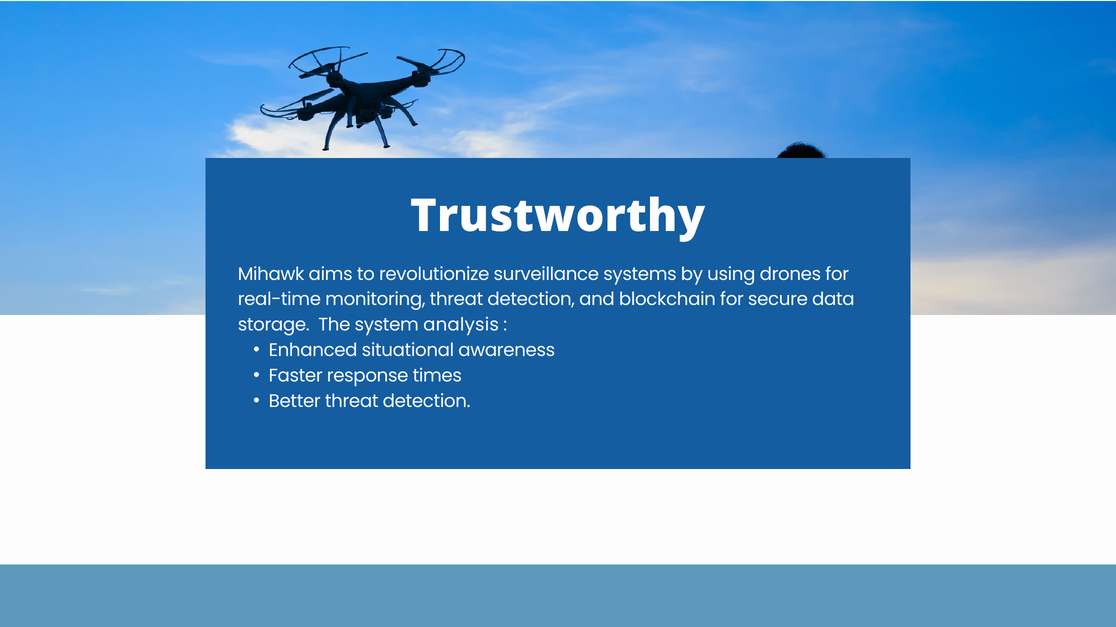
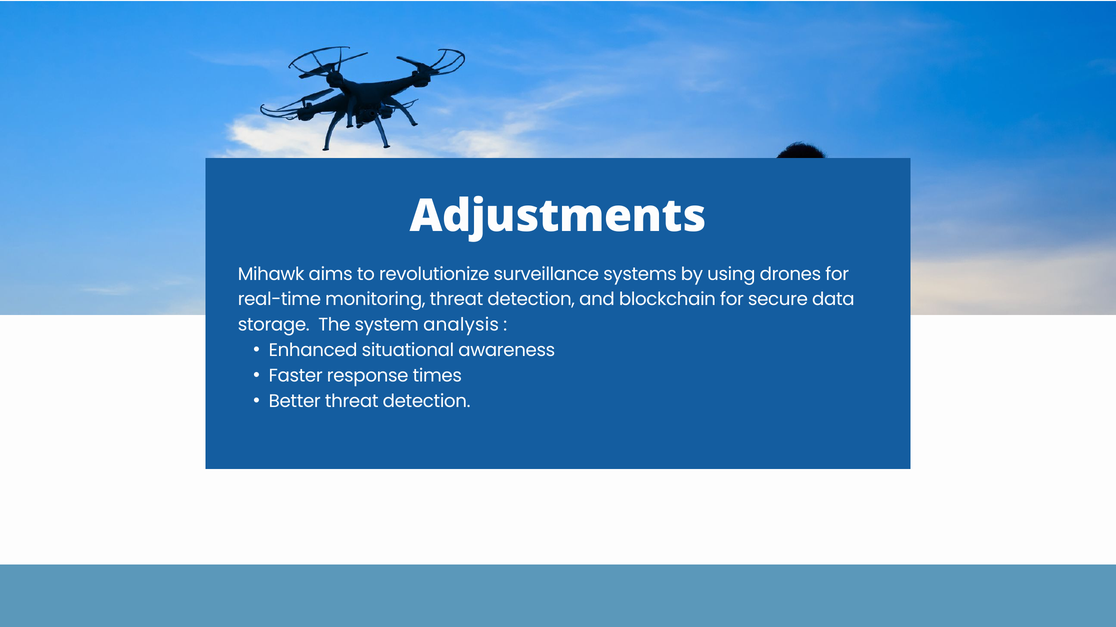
Trustworthy: Trustworthy -> Adjustments
